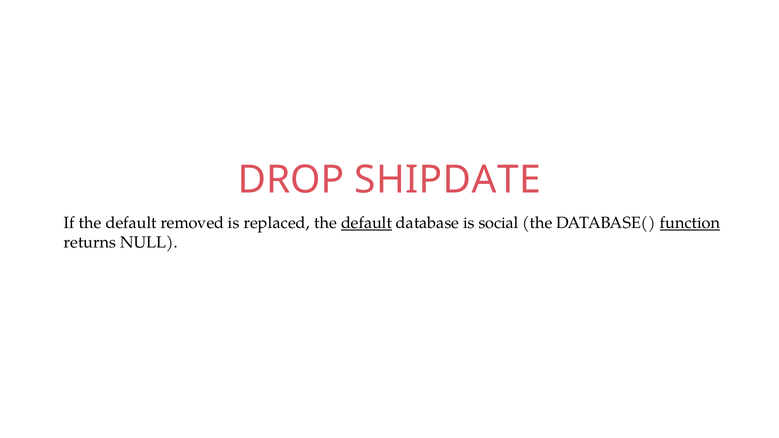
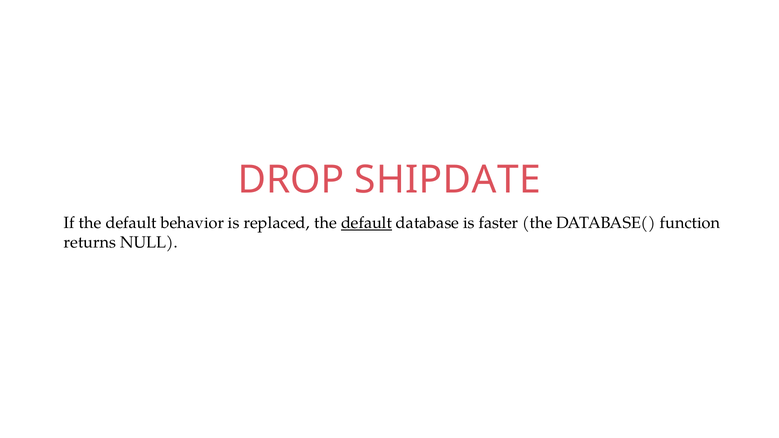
removed: removed -> behavior
social: social -> faster
function underline: present -> none
